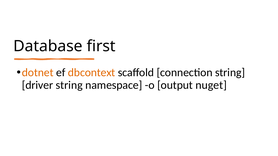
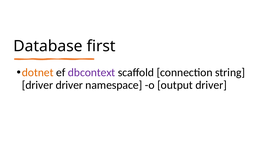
dbcontext colour: orange -> purple
driver string: string -> driver
output nuget: nuget -> driver
